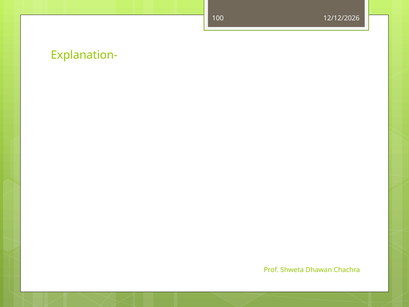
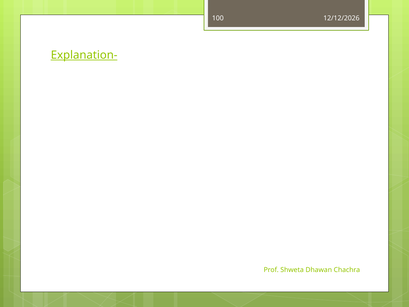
Explanation- underline: none -> present
